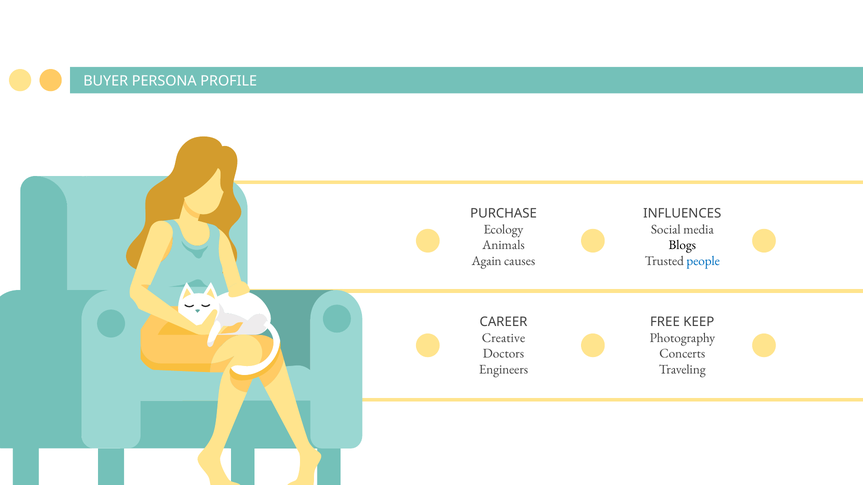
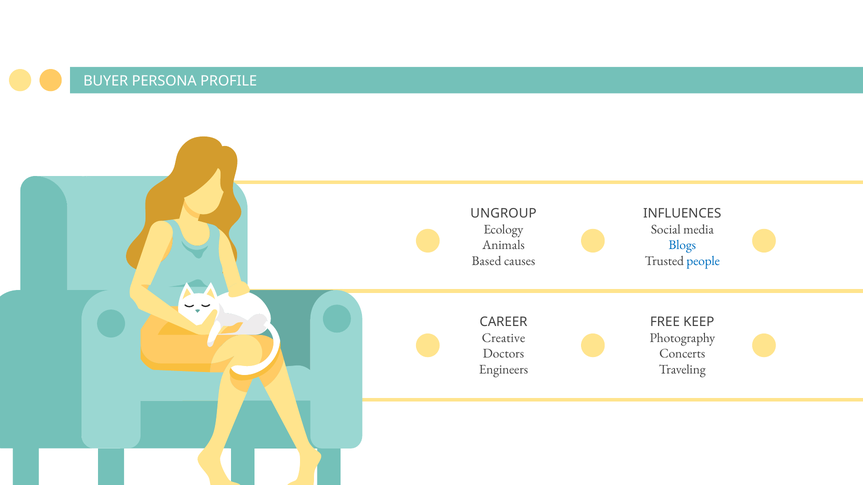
PURCHASE: PURCHASE -> UNGROUP
Blogs colour: black -> blue
Again: Again -> Based
